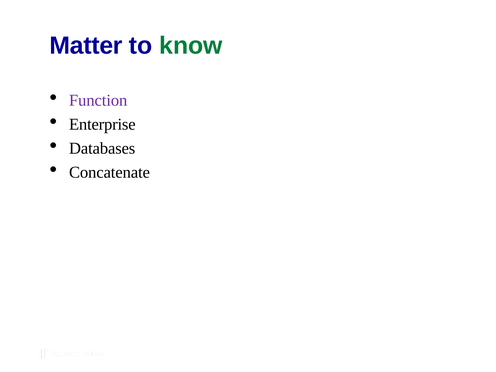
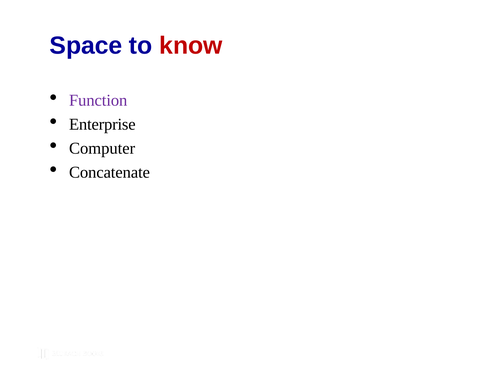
Matter: Matter -> Space
know colour: green -> red
Databases: Databases -> Computer
